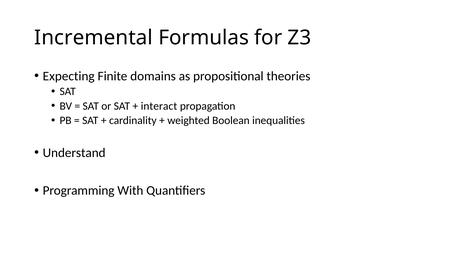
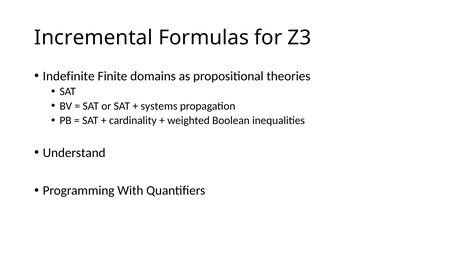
Expecting: Expecting -> Indefinite
interact: interact -> systems
